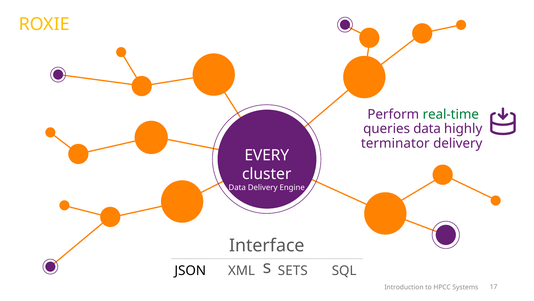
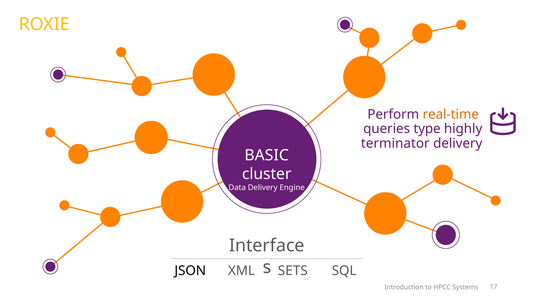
real-time colour: green -> orange
queries data: data -> type
EVERY: EVERY -> BASIC
